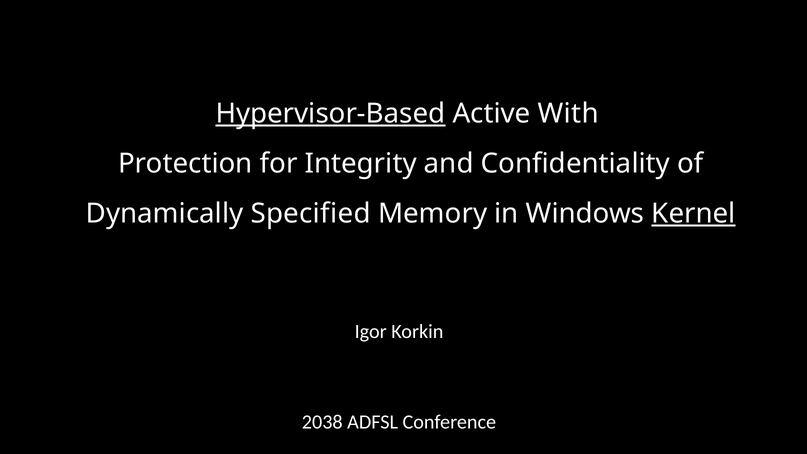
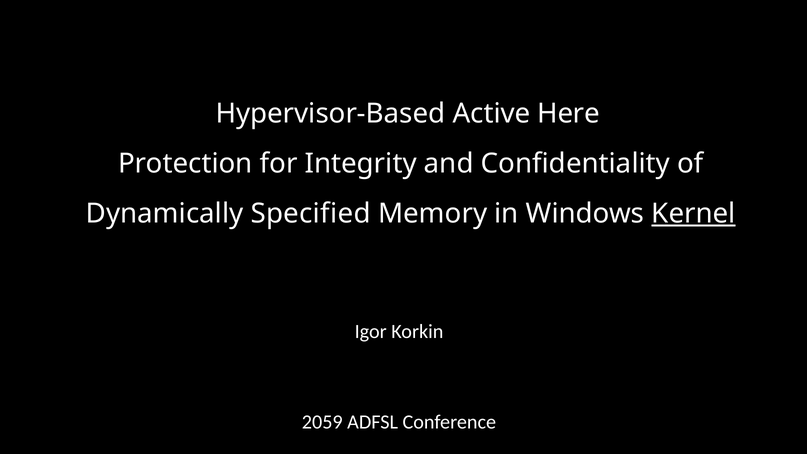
Hypervisor-Based underline: present -> none
With: With -> Here
2038: 2038 -> 2059
